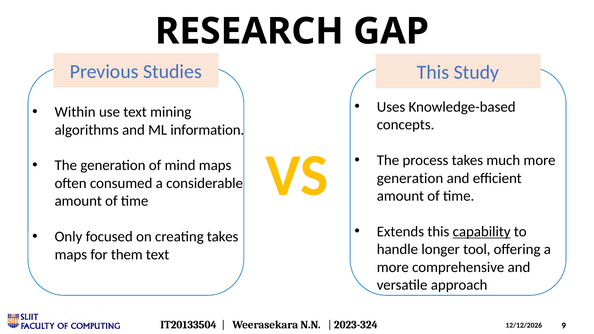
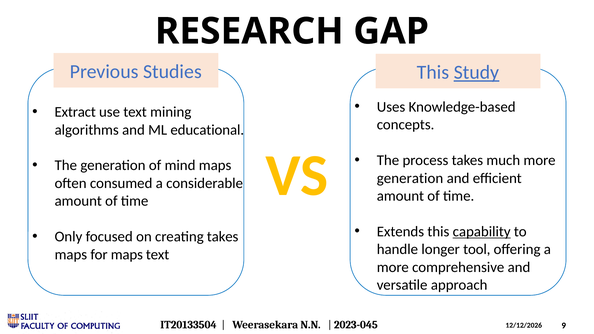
Study underline: none -> present
Within: Within -> Extract
information: information -> educational
for them: them -> maps
2023-324: 2023-324 -> 2023-045
